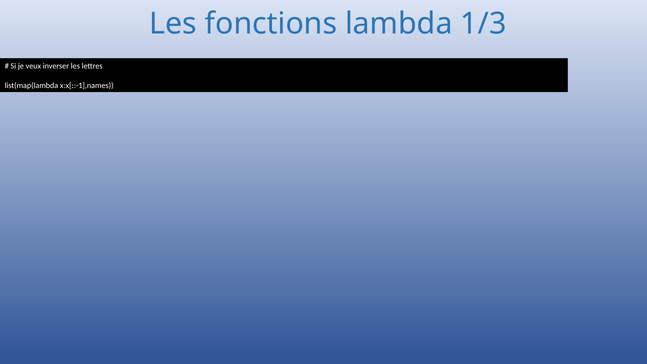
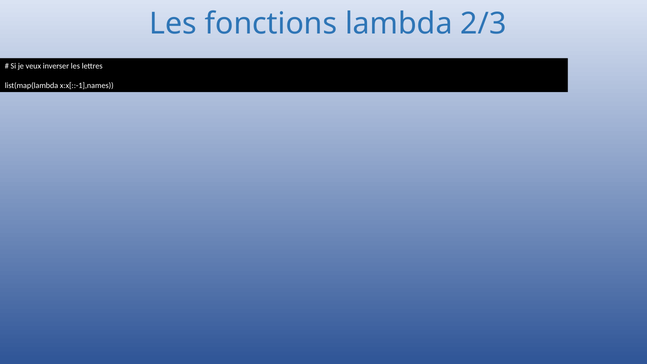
1/3: 1/3 -> 2/3
